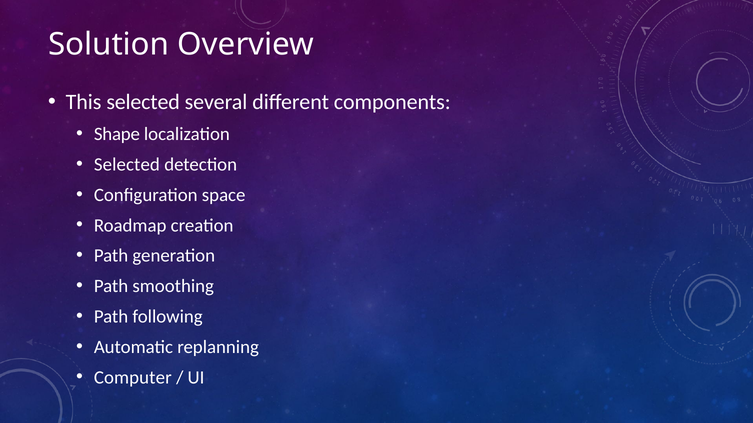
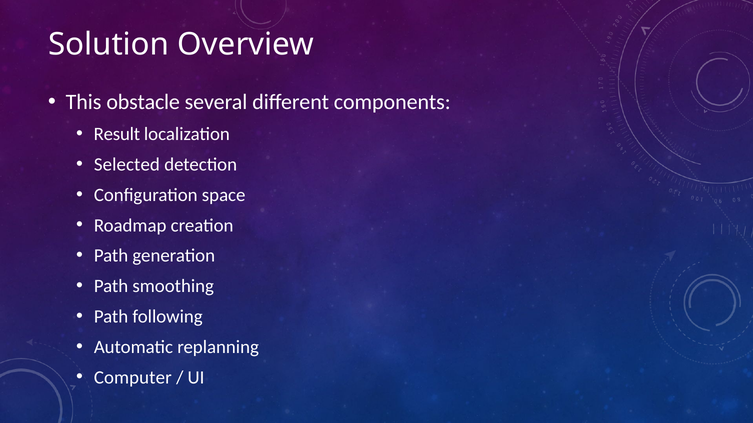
This selected: selected -> obstacle
Shape: Shape -> Result
